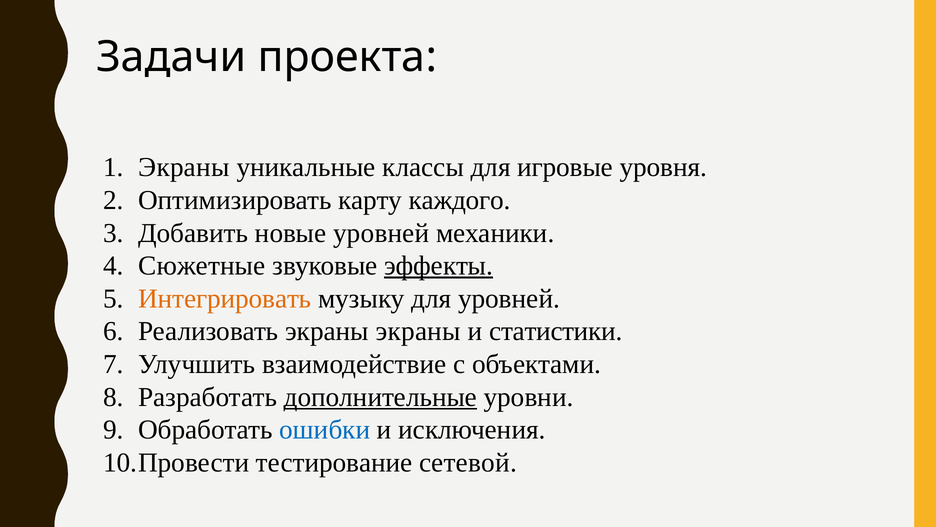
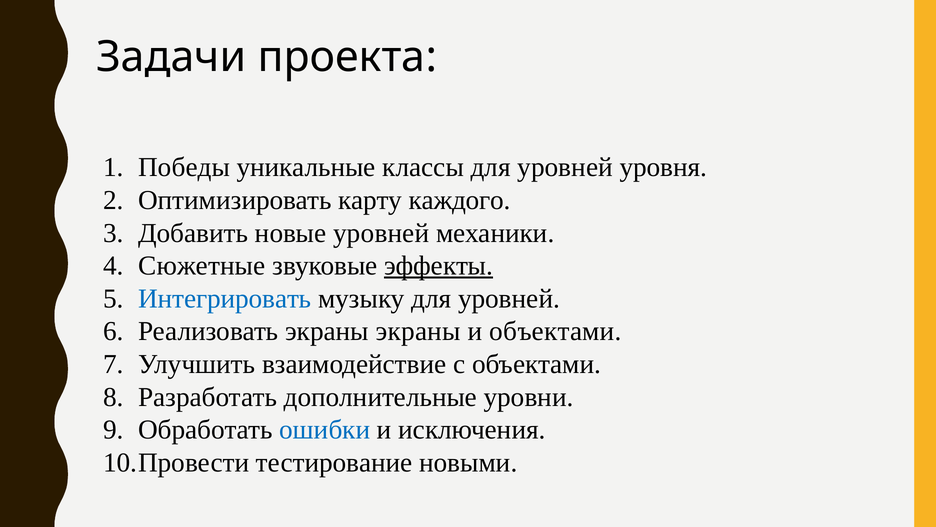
Экраны at (184, 167): Экраны -> Победы
классы для игровые: игровые -> уровней
Интегрировать colour: orange -> blue
и статистики: статистики -> объектами
дополнительные underline: present -> none
сетевой: сетевой -> новыми
